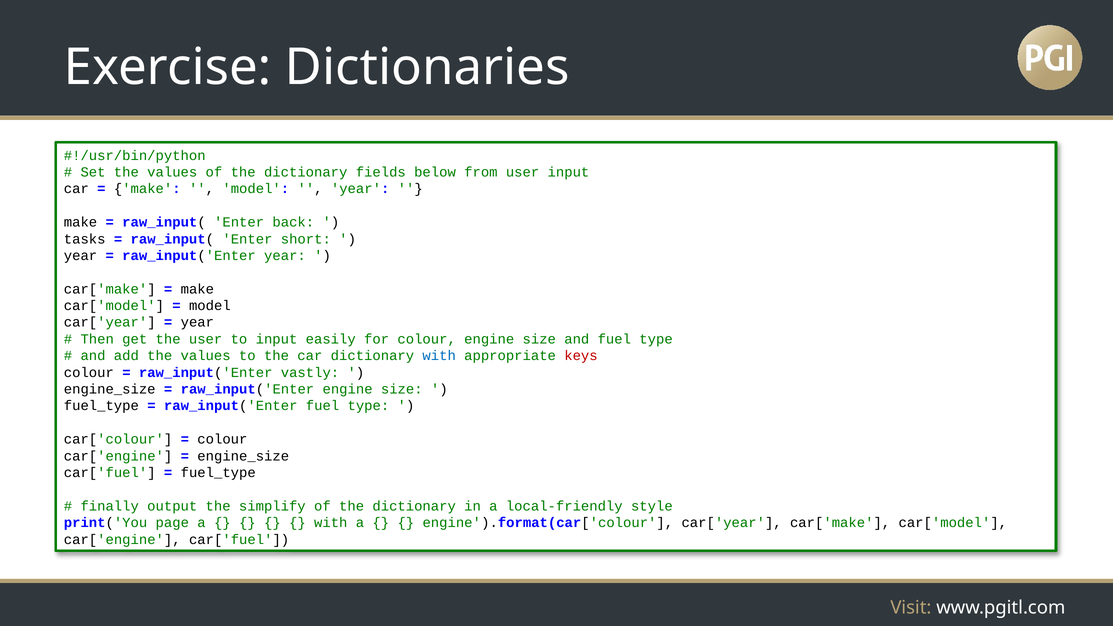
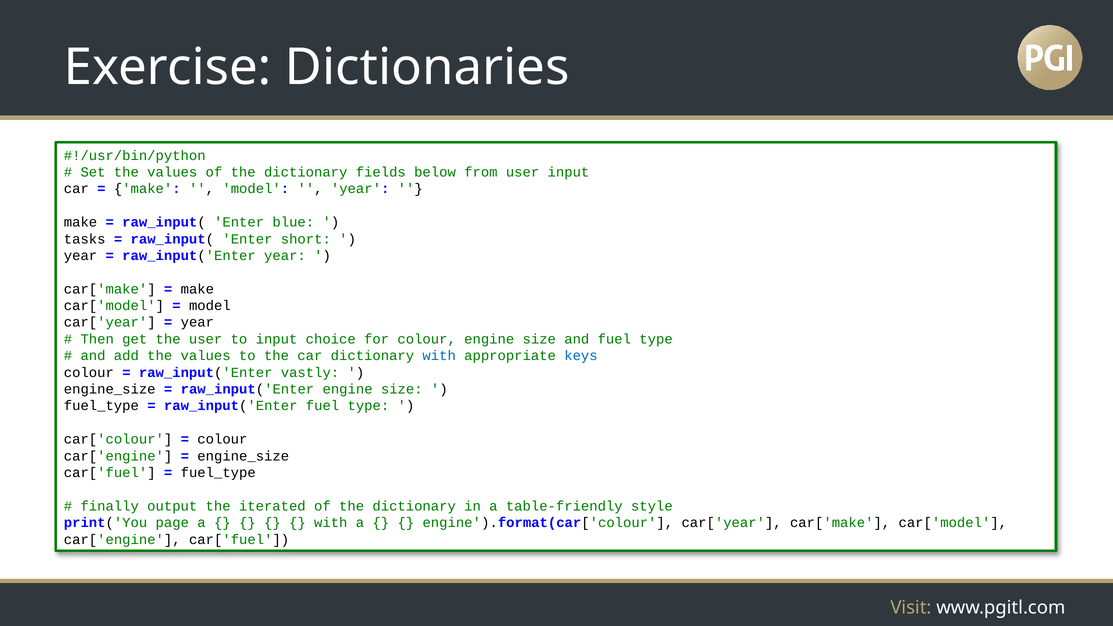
back: back -> blue
easily: easily -> choice
keys colour: red -> blue
simplify: simplify -> iterated
local-friendly: local-friendly -> table-friendly
